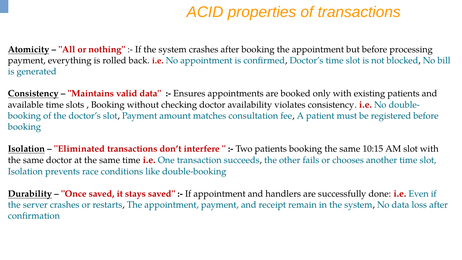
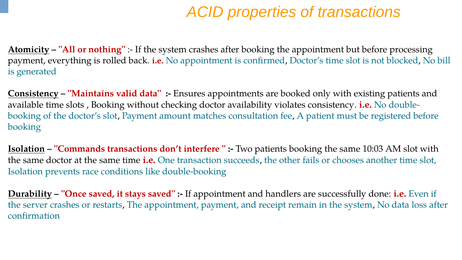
Eliminated: Eliminated -> Commands
10:15: 10:15 -> 10:03
